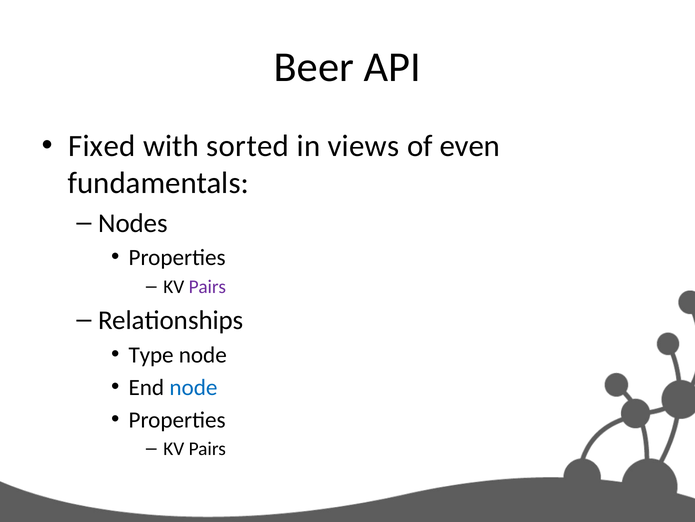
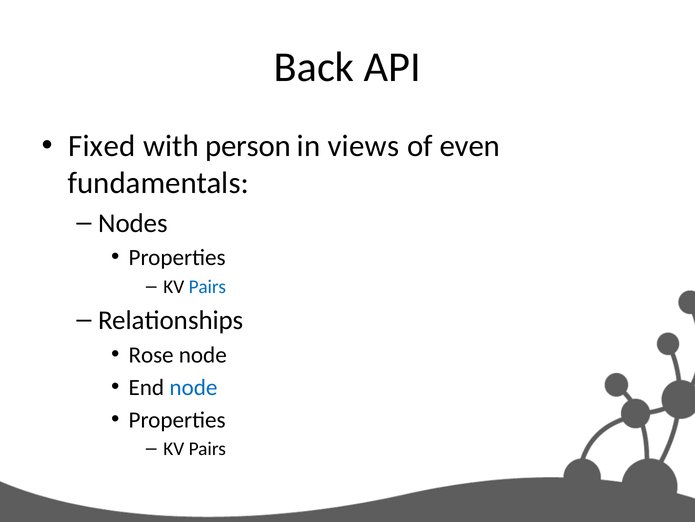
Beer: Beer -> Back
sorted: sorted -> person
Pairs at (207, 286) colour: purple -> blue
Type: Type -> Rose
